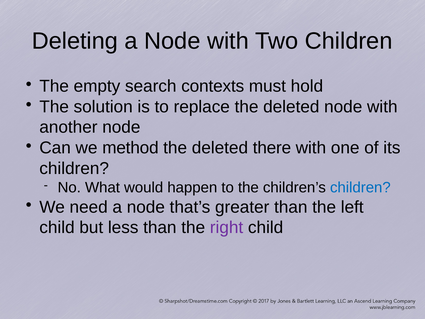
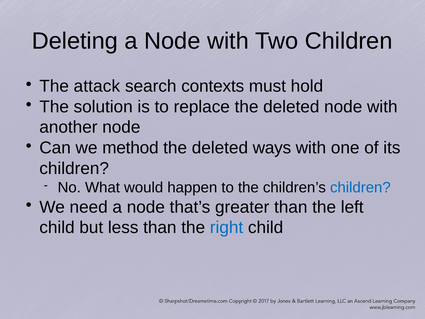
empty: empty -> attack
there: there -> ways
right colour: purple -> blue
